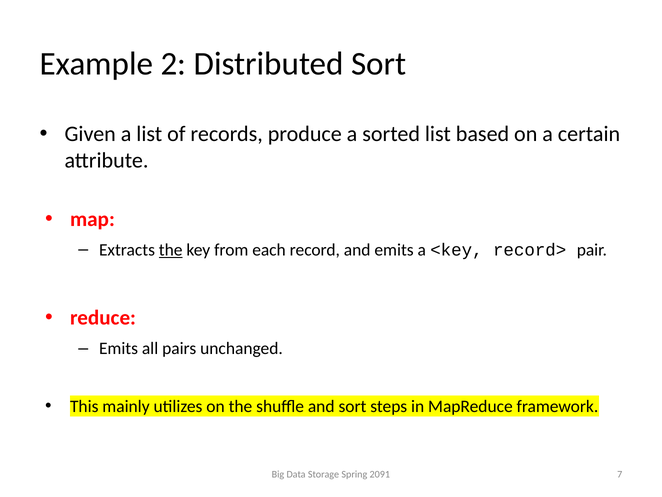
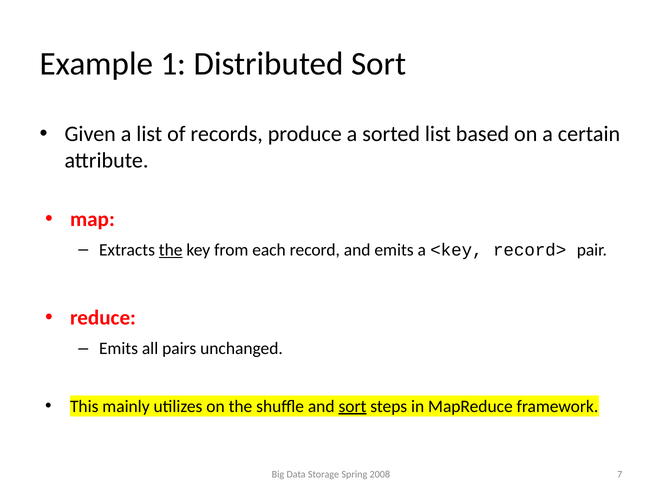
2: 2 -> 1
sort at (352, 406) underline: none -> present
2091: 2091 -> 2008
